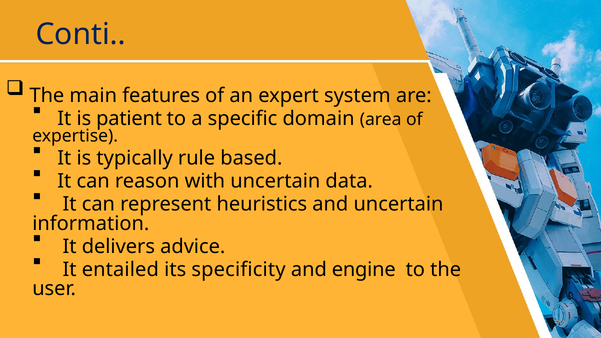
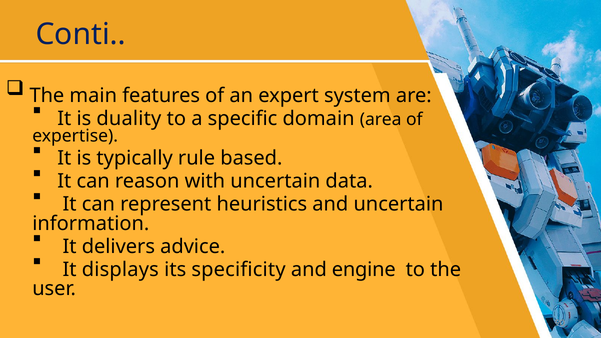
patient: patient -> duality
entailed: entailed -> displays
